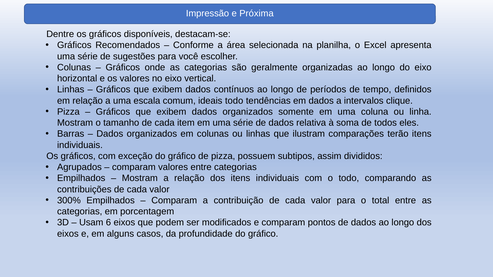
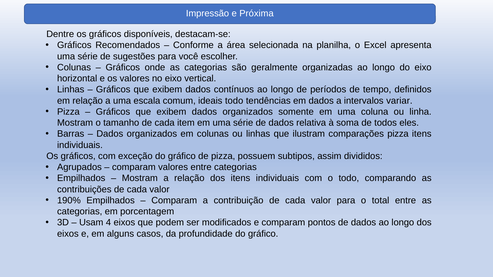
clique: clique -> variar
comparações terão: terão -> pizza
300%: 300% -> 190%
6: 6 -> 4
